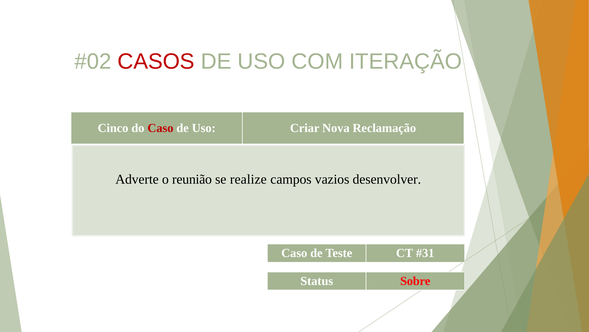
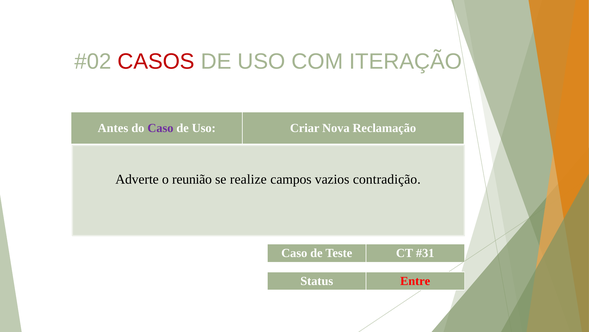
Cinco: Cinco -> Antes
Caso at (160, 128) colour: red -> purple
desenvolver: desenvolver -> contradição
Sobre: Sobre -> Entre
